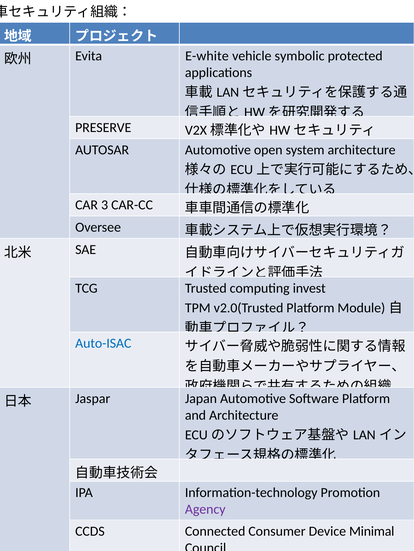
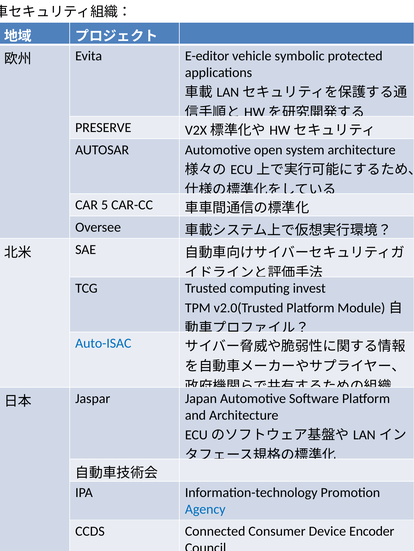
E-white: E-white -> E-editor
3: 3 -> 5
Agency colour: purple -> blue
Minimal: Minimal -> Encoder
